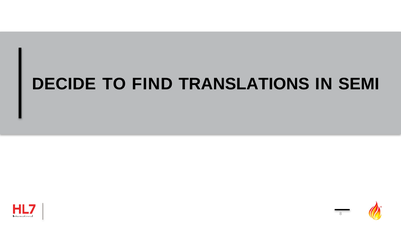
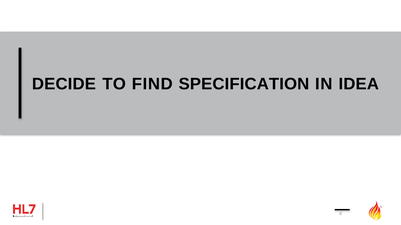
TRANSLATIONS: TRANSLATIONS -> SPECIFICATION
SEMI: SEMI -> IDEA
